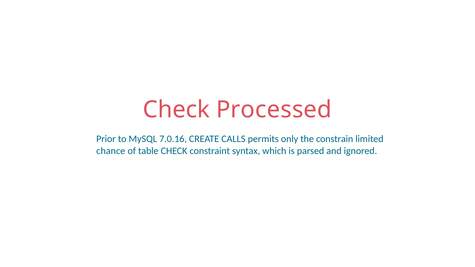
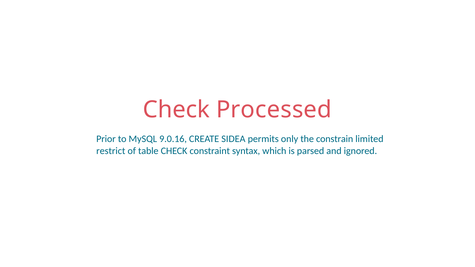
7.0.16: 7.0.16 -> 9.0.16
CALLS: CALLS -> SIDEA
chance: chance -> restrict
